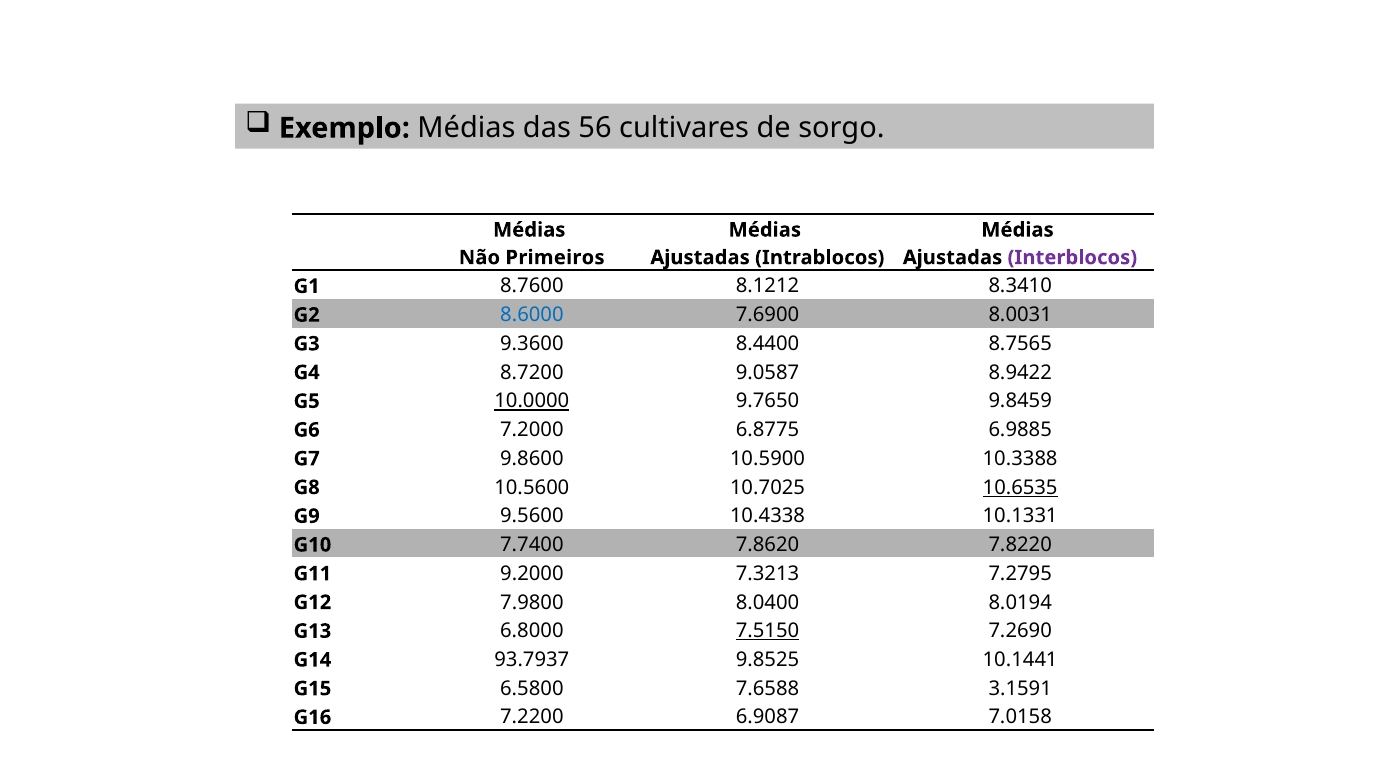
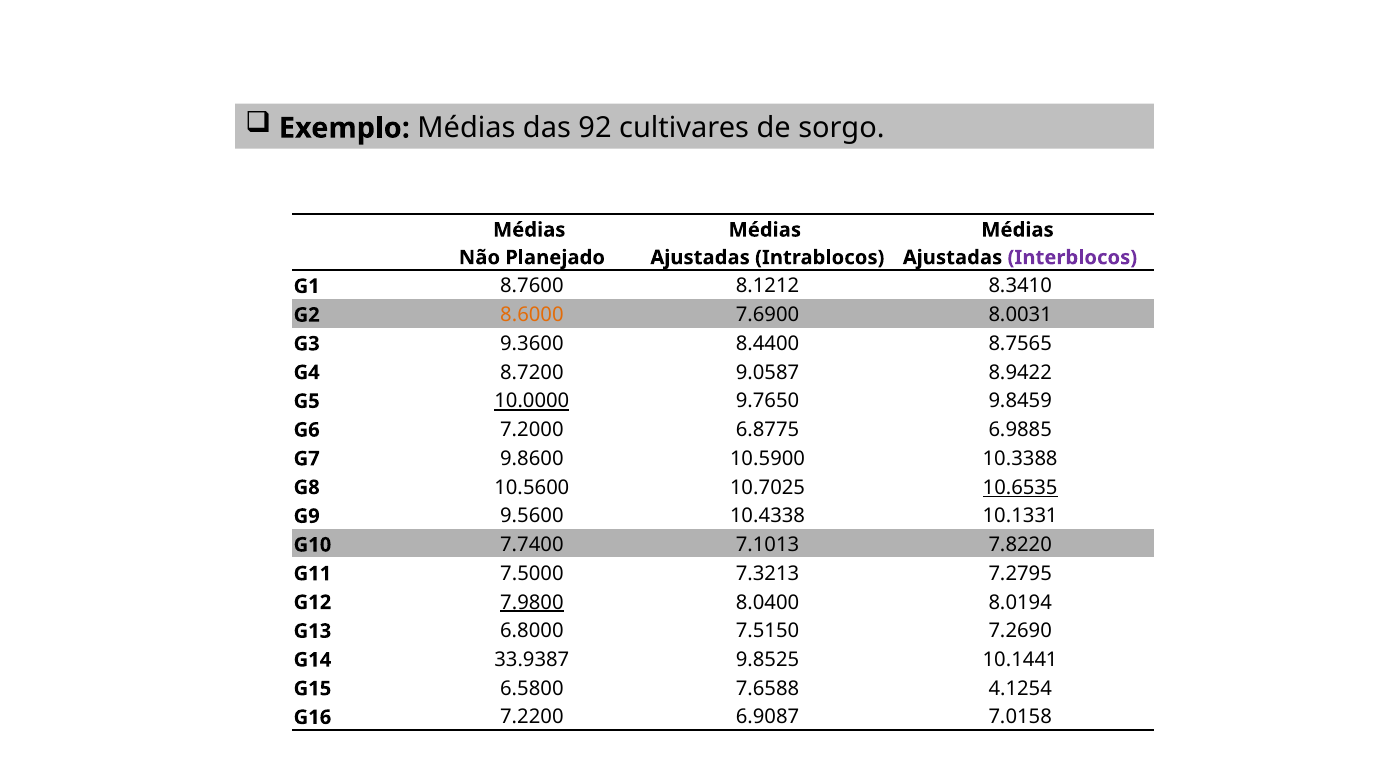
56: 56 -> 92
Primeiros: Primeiros -> Planejado
8.6000 colour: blue -> orange
7.8620: 7.8620 -> 7.1013
9.2000: 9.2000 -> 7.5000
7.9800 underline: none -> present
7.5150 underline: present -> none
93.7937: 93.7937 -> 33.9387
3.1591: 3.1591 -> 4.1254
